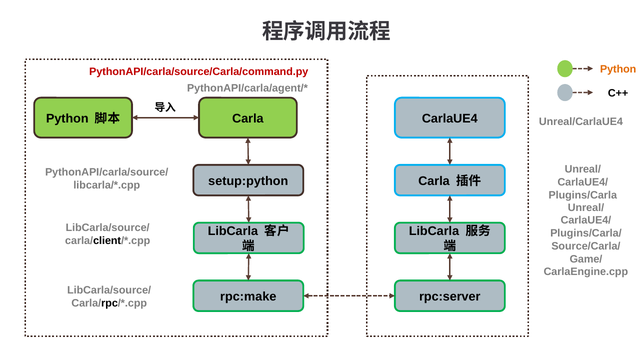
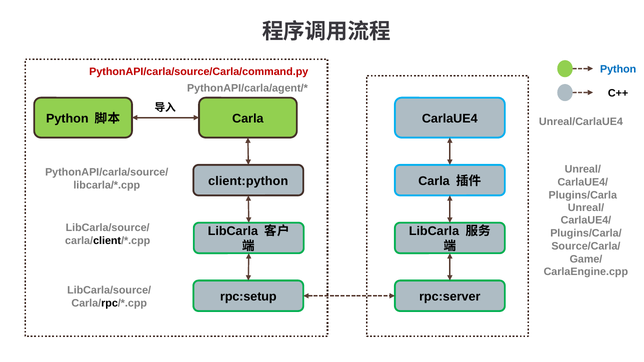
Python at (618, 69) colour: orange -> blue
setup:python: setup:python -> client:python
rpc:make: rpc:make -> rpc:setup
